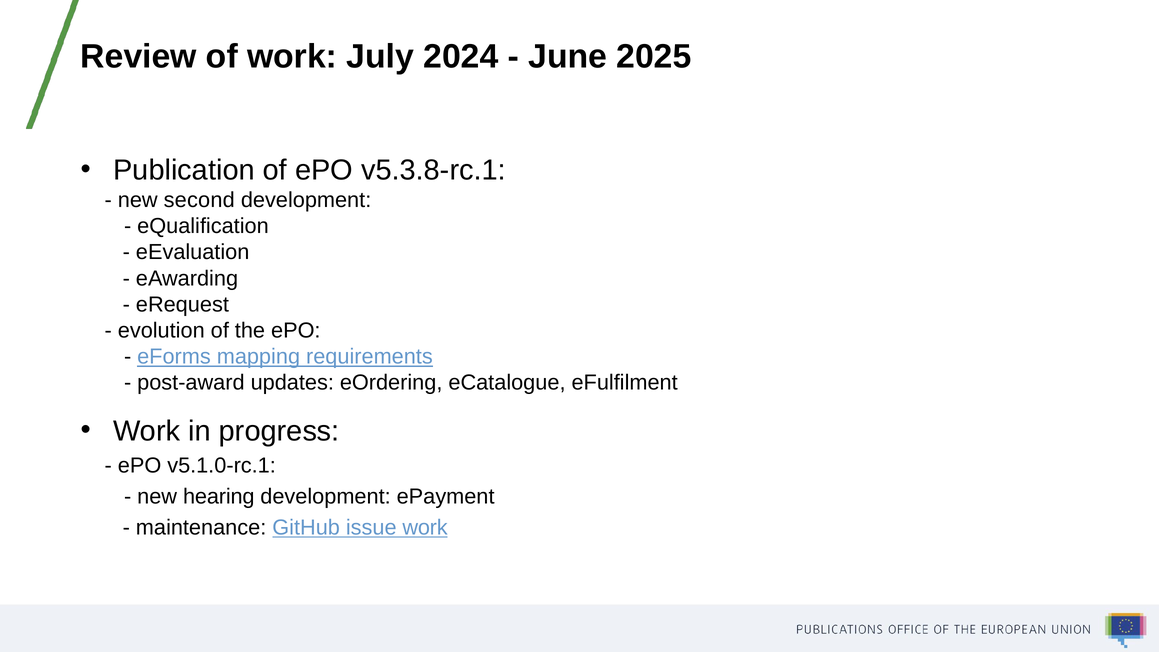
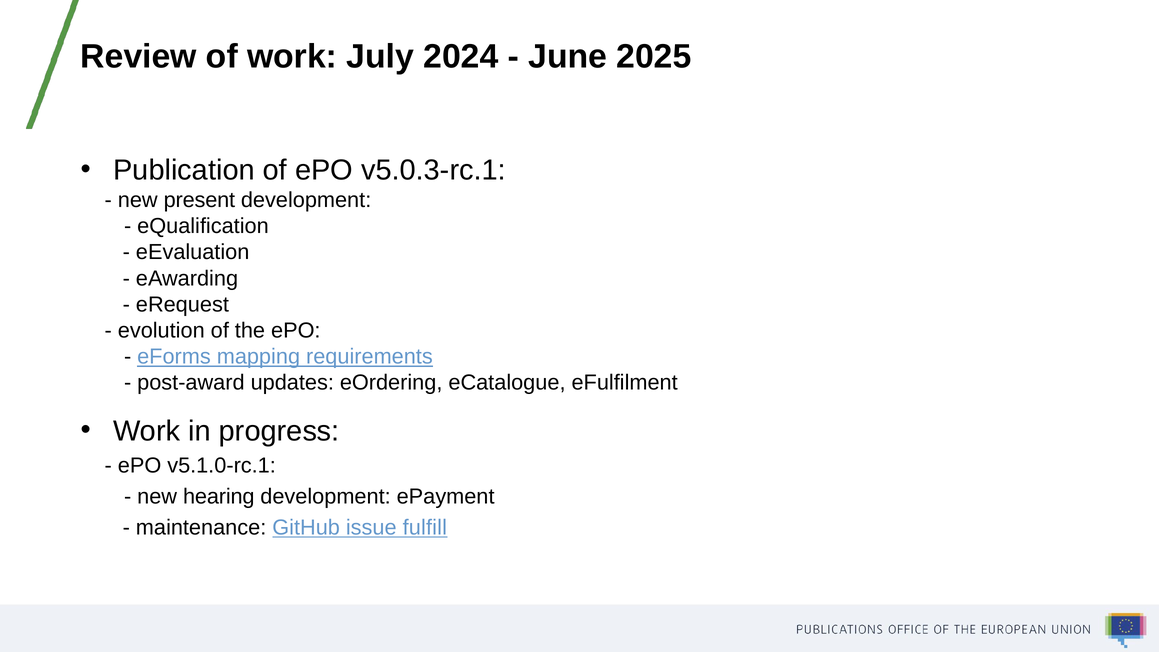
v5.3.8-rc.1: v5.3.8-rc.1 -> v5.0.3-rc.1
second: second -> present
issue work: work -> fulfill
